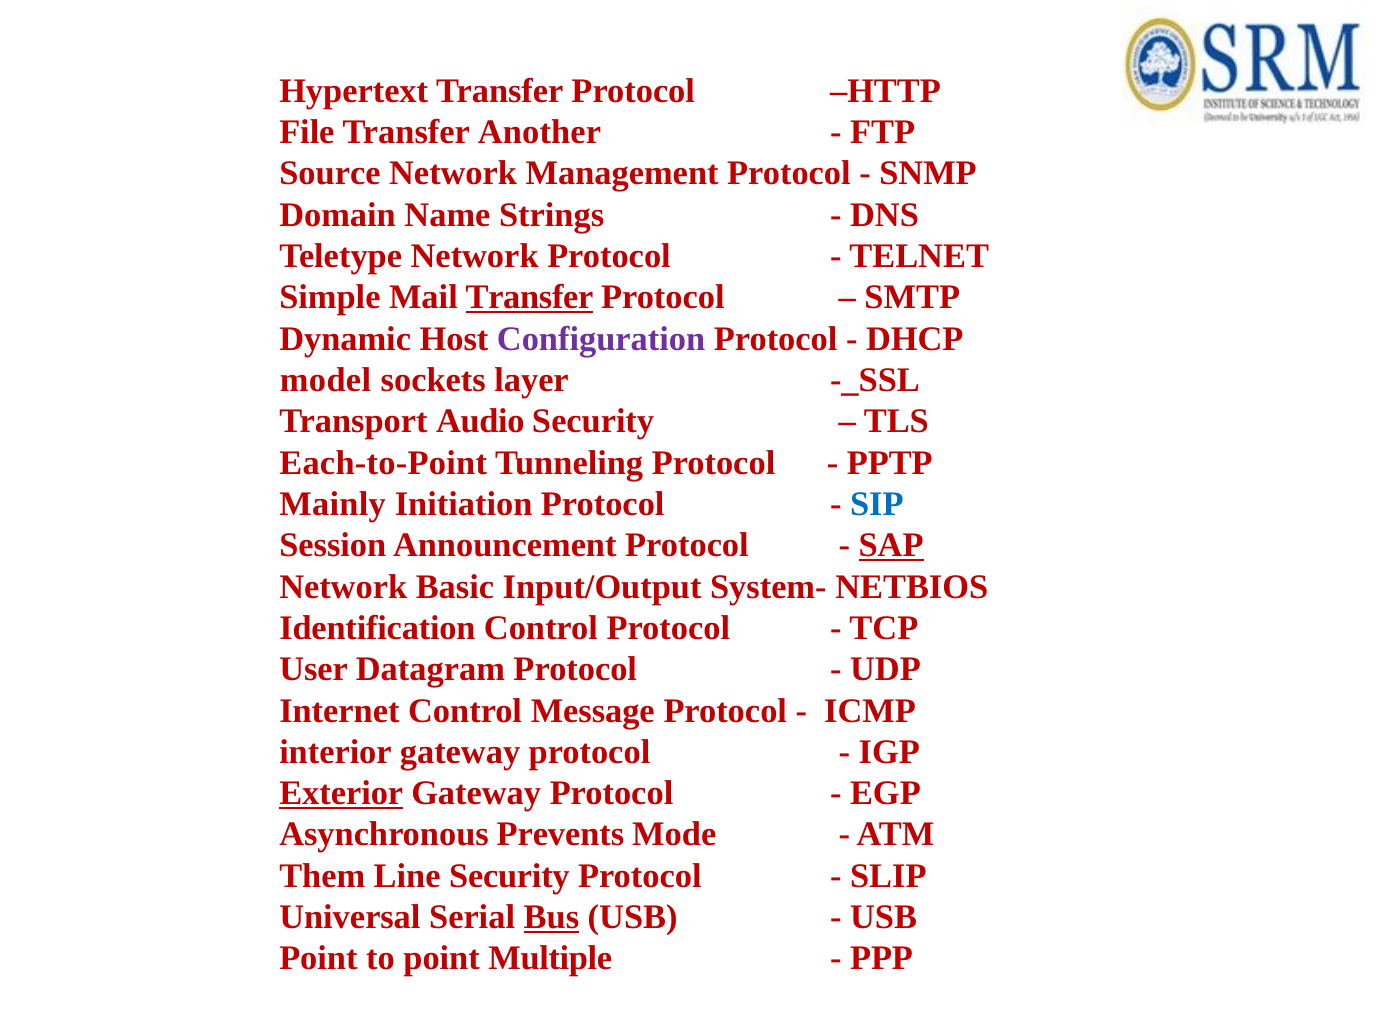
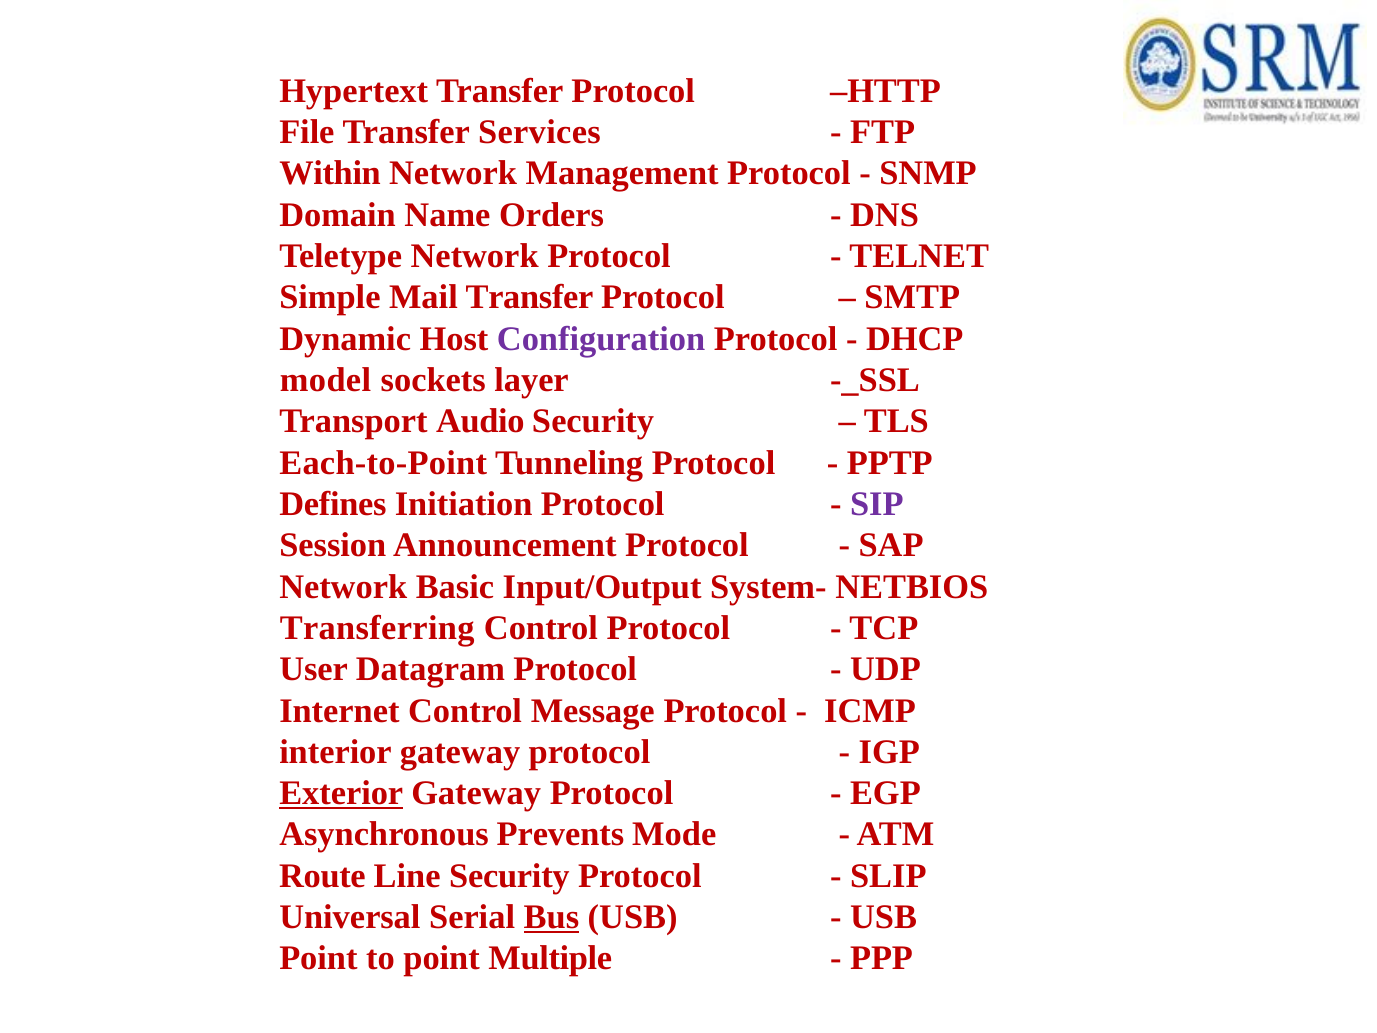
Another: Another -> Services
Source: Source -> Within
Strings: Strings -> Orders
Transfer at (530, 297) underline: present -> none
Mainly: Mainly -> Defines
SIP colour: blue -> purple
SAP underline: present -> none
Identification: Identification -> Transferring
Them: Them -> Route
